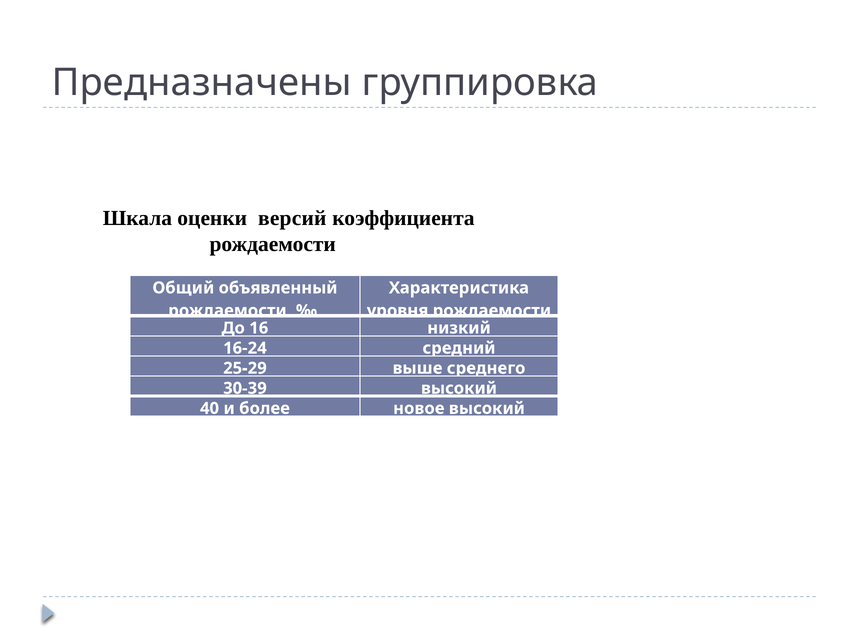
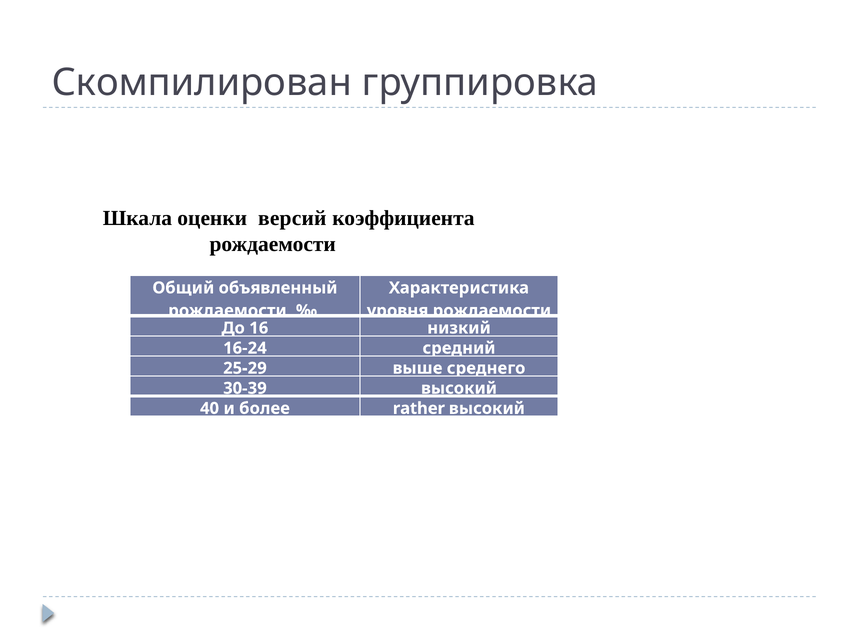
Предназначены: Предназначены -> Скомпилирован
новое: новое -> rather
